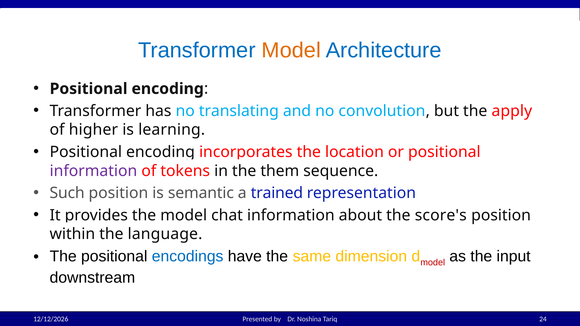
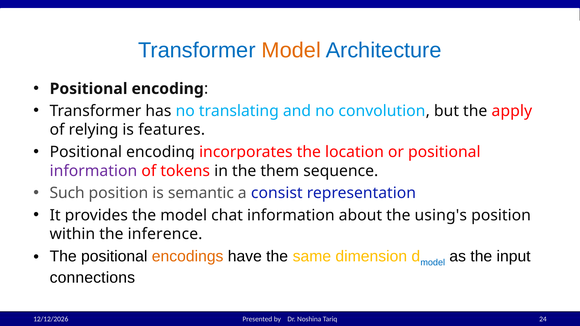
higher: higher -> relying
learning: learning -> features
trained: trained -> consist
score's: score's -> using's
language: language -> inference
encodings colour: blue -> orange
model at (433, 263) colour: red -> blue
downstream: downstream -> connections
